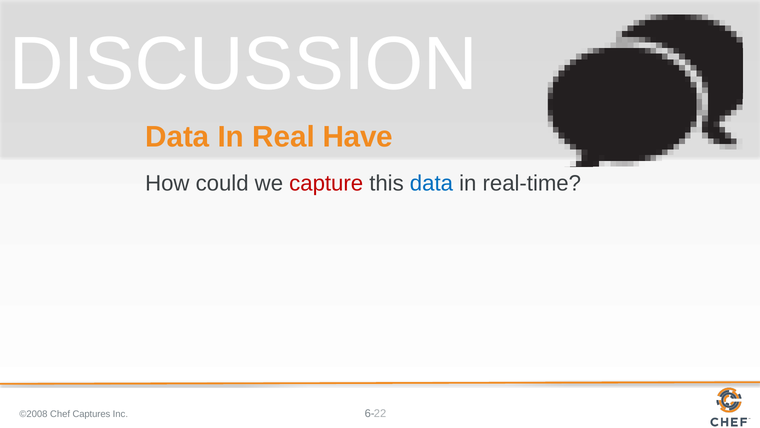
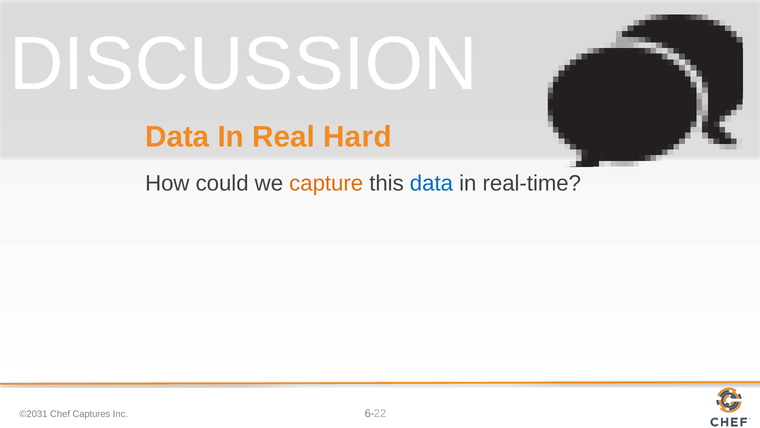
Have: Have -> Hard
capture colour: red -> orange
©2008: ©2008 -> ©2031
